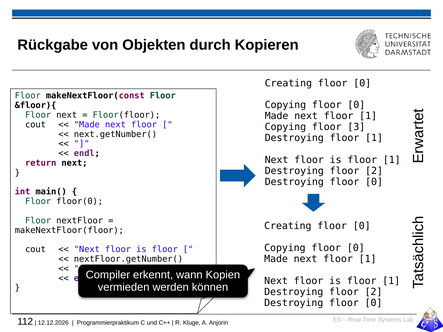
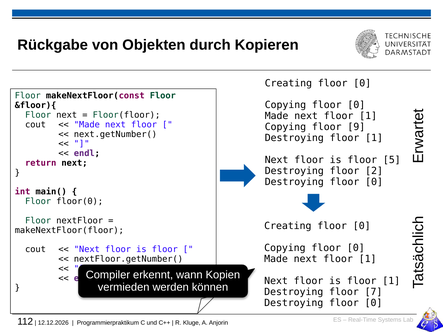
3: 3 -> 9
1 at (392, 160): 1 -> 5
2 at (374, 292): 2 -> 7
